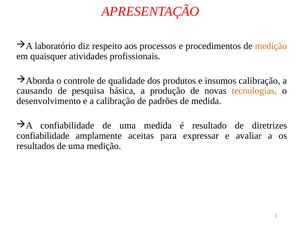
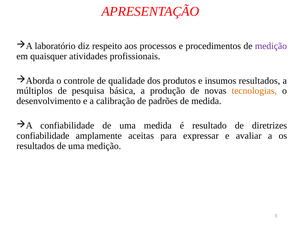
medição at (271, 46) colour: orange -> purple
insumos calibração: calibração -> resultados
causando: causando -> múltiplos
